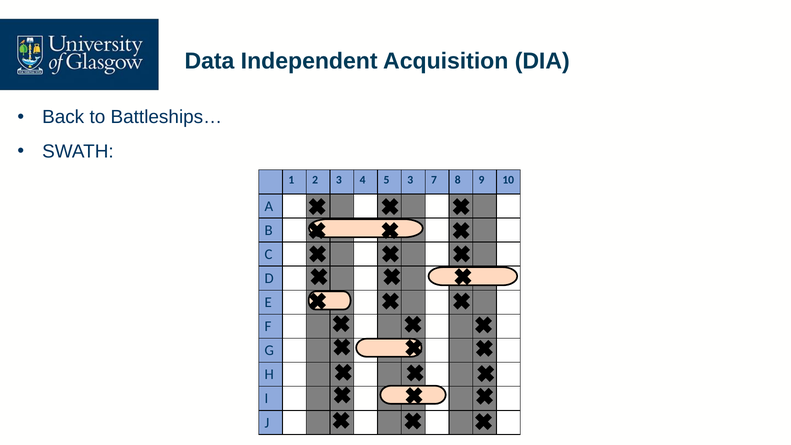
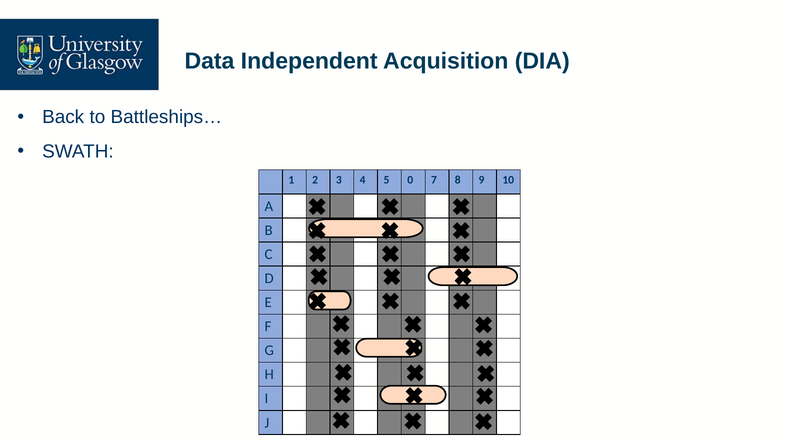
5 3: 3 -> 0
